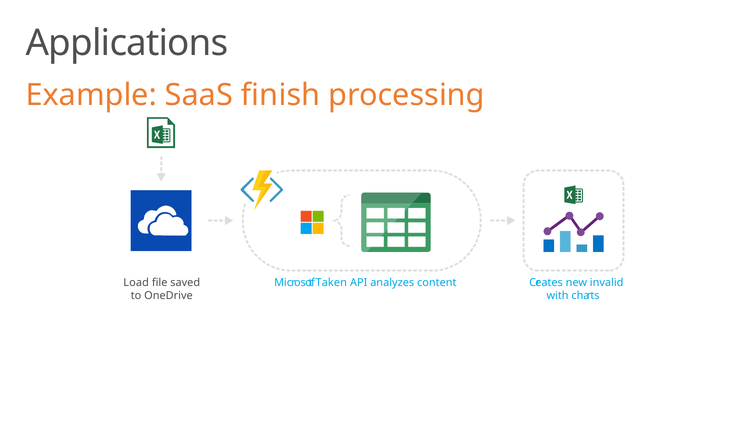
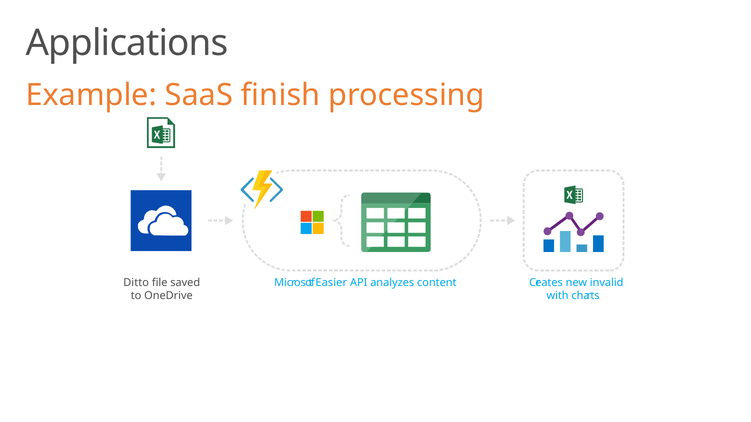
Load: Load -> Ditto
Taken: Taken -> Easier
